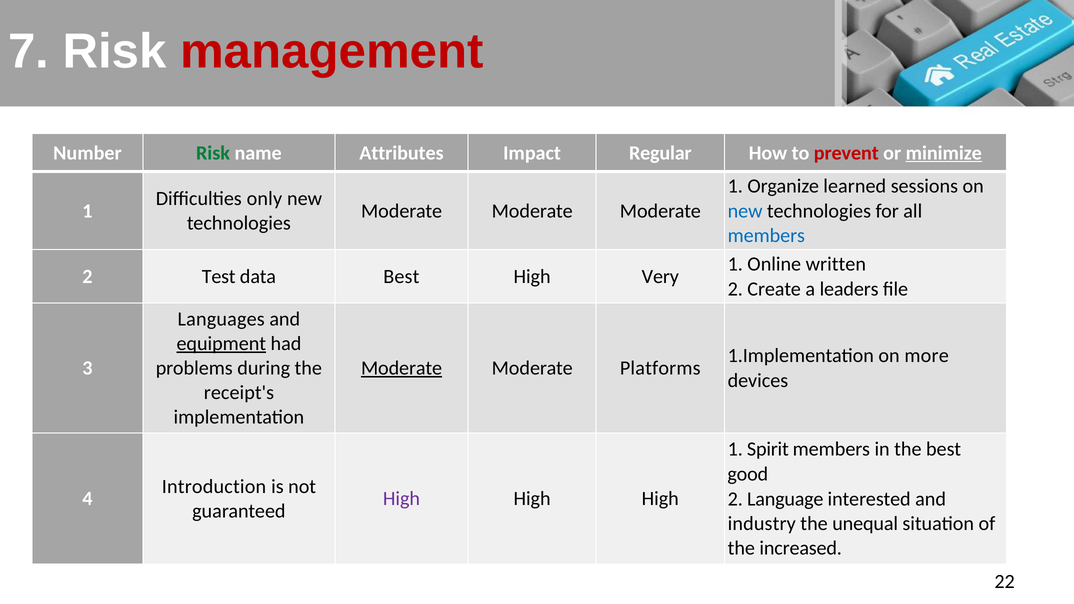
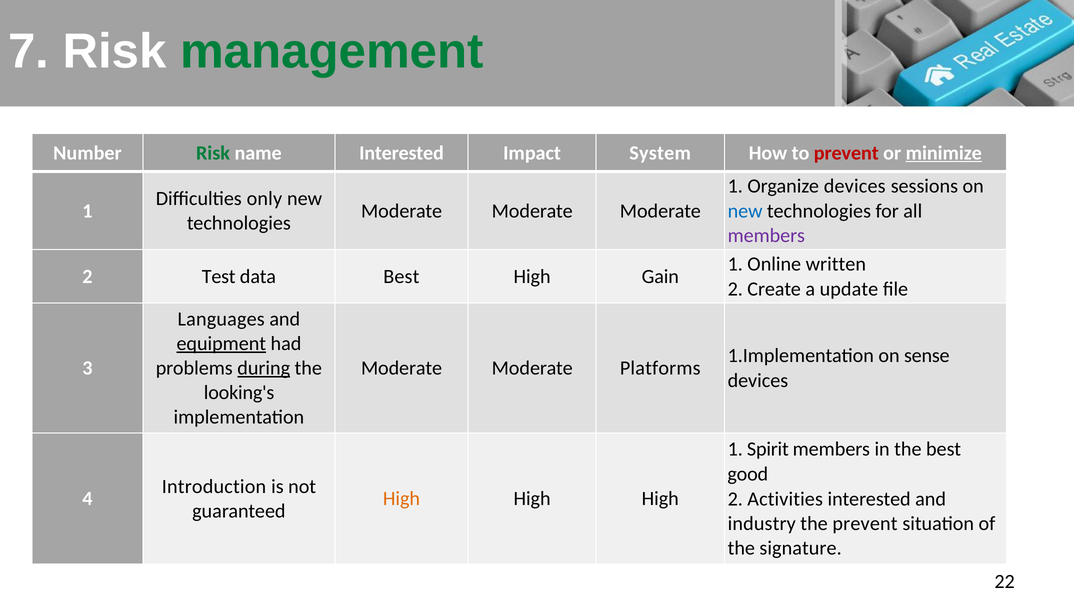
management colour: red -> green
name Attributes: Attributes -> Interested
Regular: Regular -> System
Organize learned: learned -> devices
members at (766, 236) colour: blue -> purple
Very: Very -> Gain
leaders: leaders -> update
more: more -> sense
during underline: none -> present
Moderate at (402, 368) underline: present -> none
receipt's: receipt's -> looking's
High at (401, 499) colour: purple -> orange
Language: Language -> Activities
the unequal: unequal -> prevent
increased: increased -> signature
